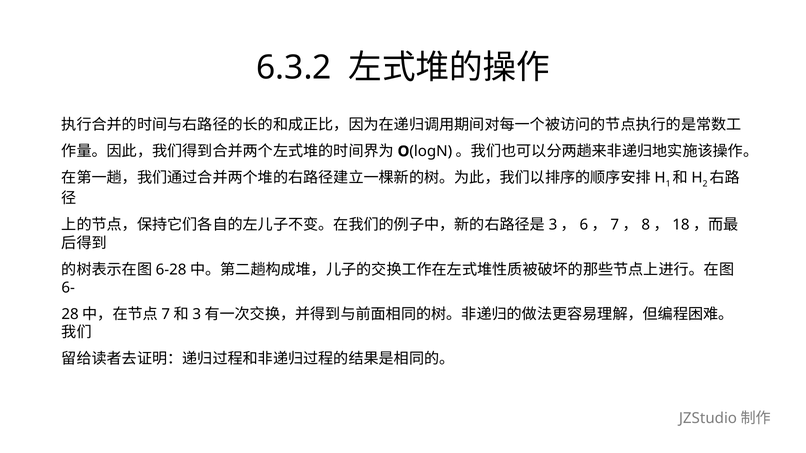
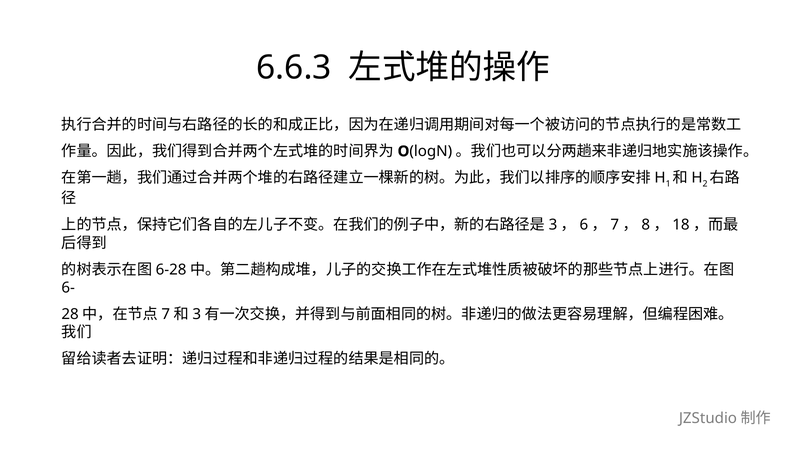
6.3.2: 6.3.2 -> 6.6.3
